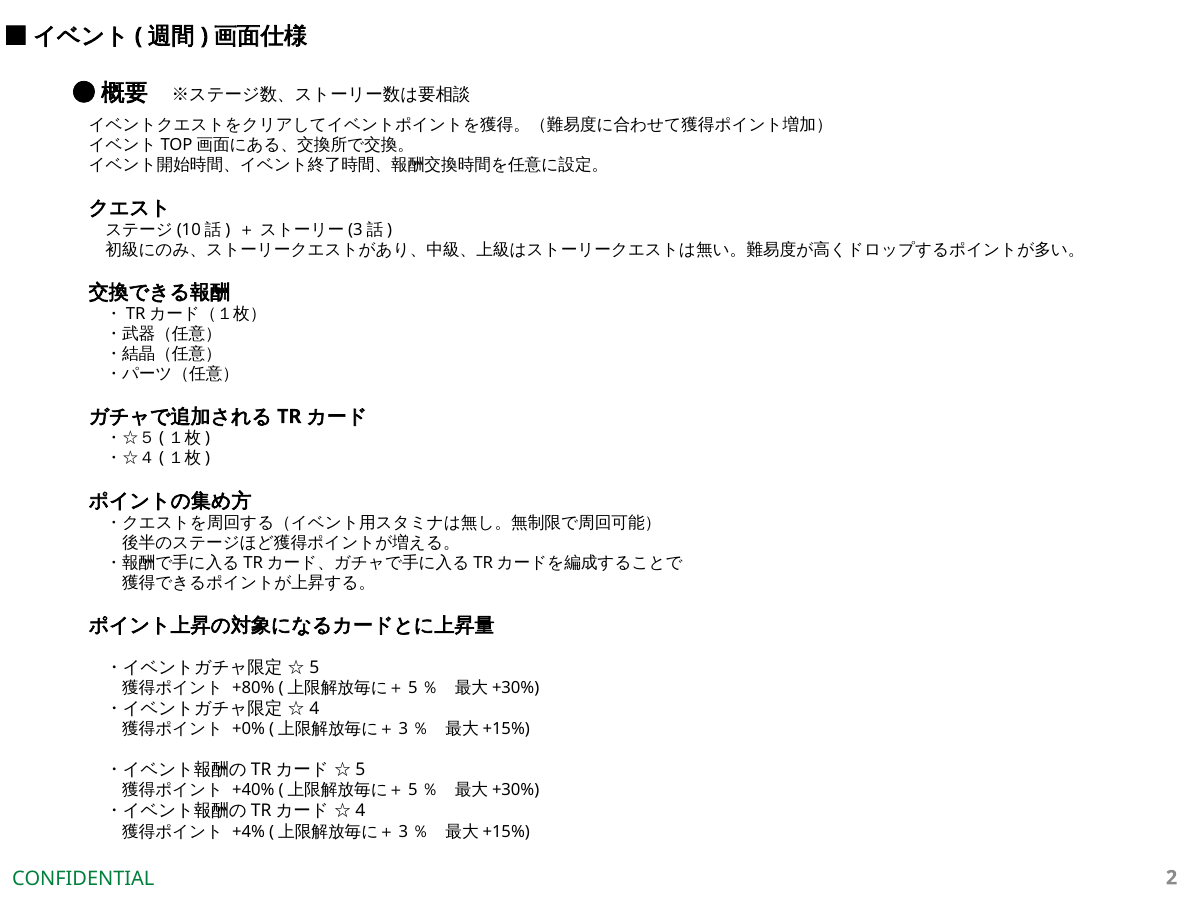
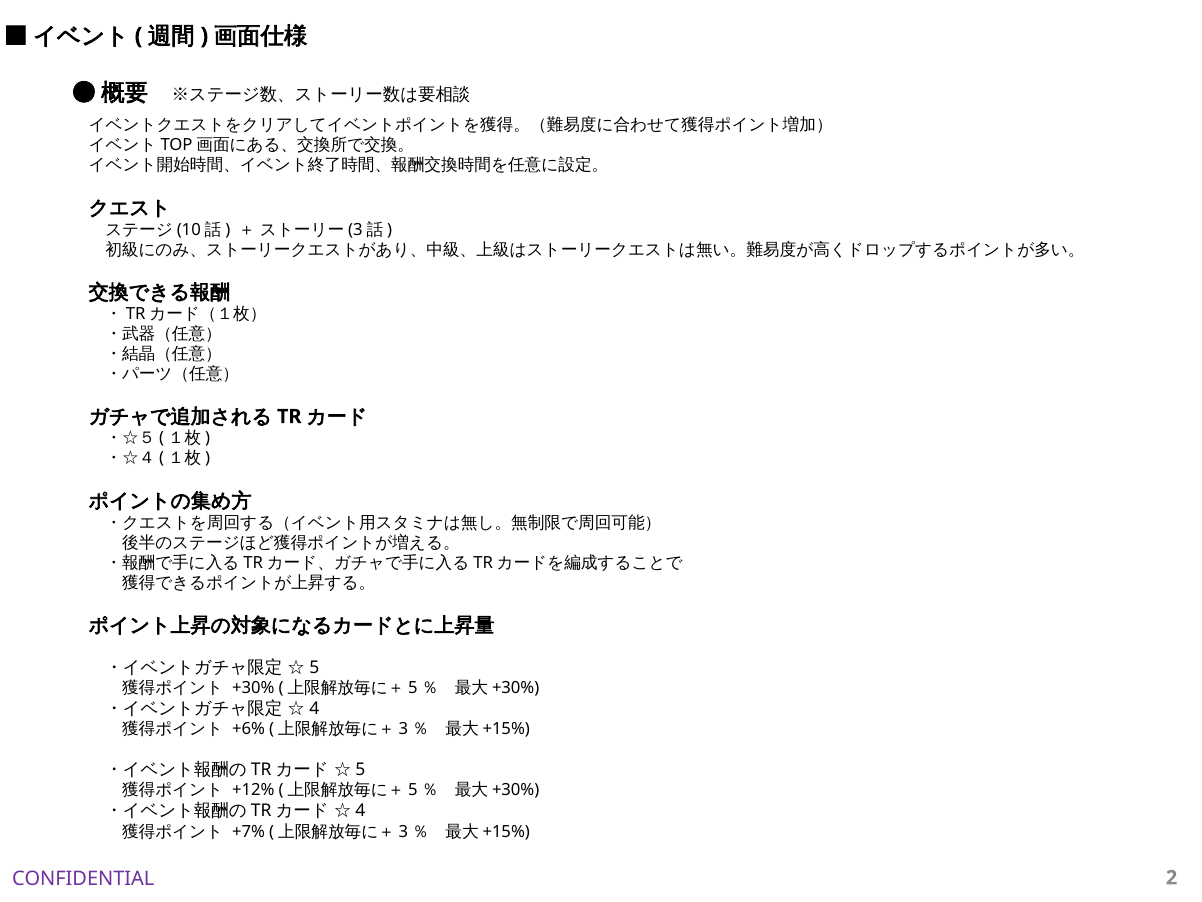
+80%: +80% -> +30%
+0%: +0% -> +6%
+40%: +40% -> +12%
+4%: +4% -> +7%
CONFIDENTIAL colour: green -> purple
